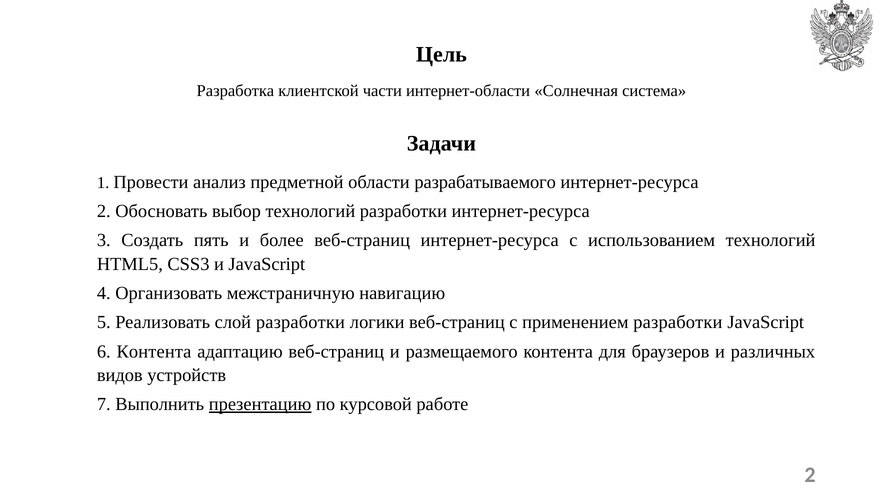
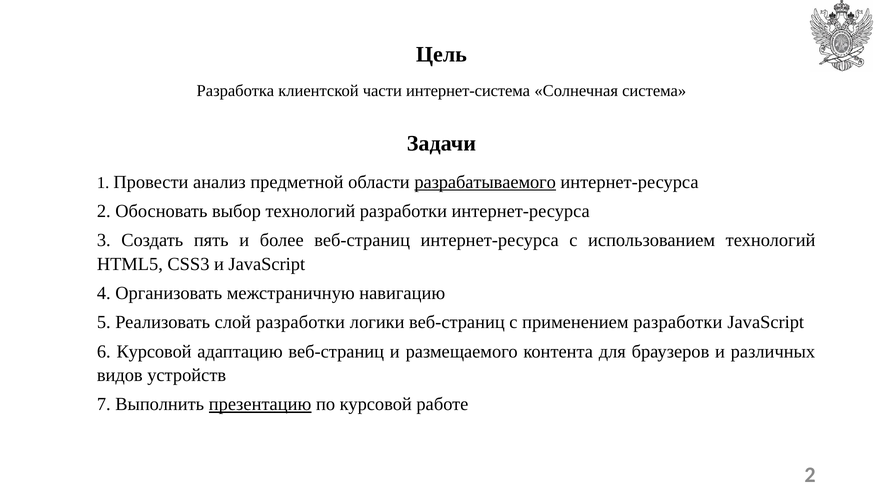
интернет-области: интернет-области -> интернет-система
разрабатываемого underline: none -> present
6 Контента: Контента -> Курсовой
